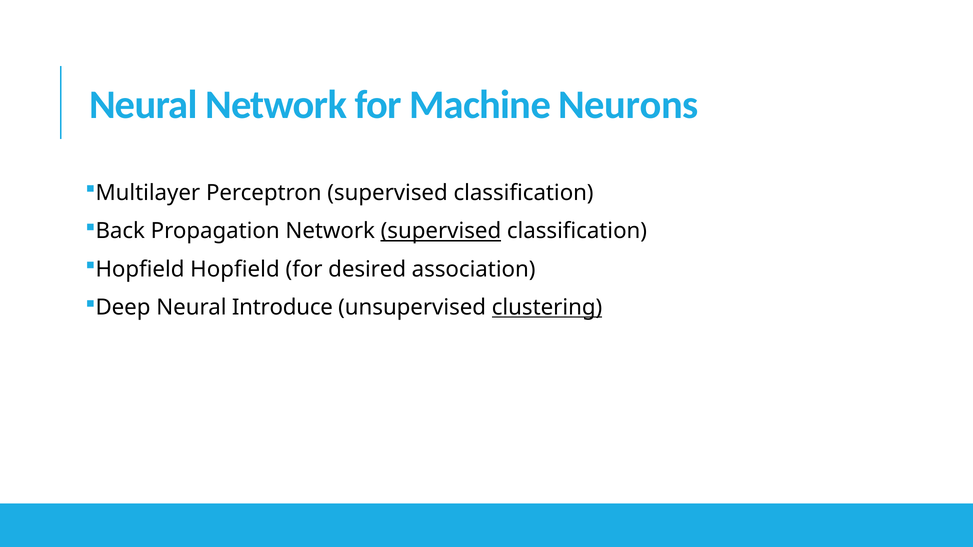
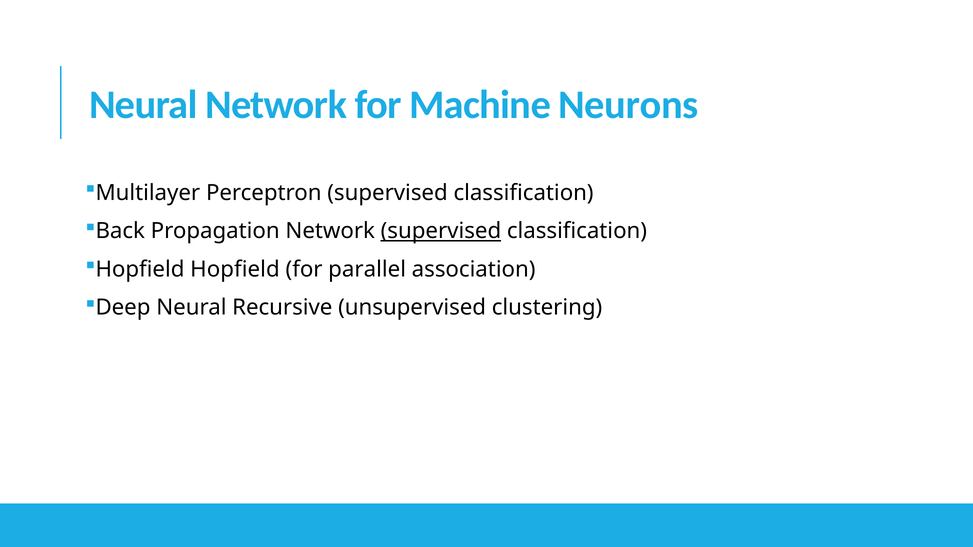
desired: desired -> parallel
Introduce: Introduce -> Recursive
clustering underline: present -> none
